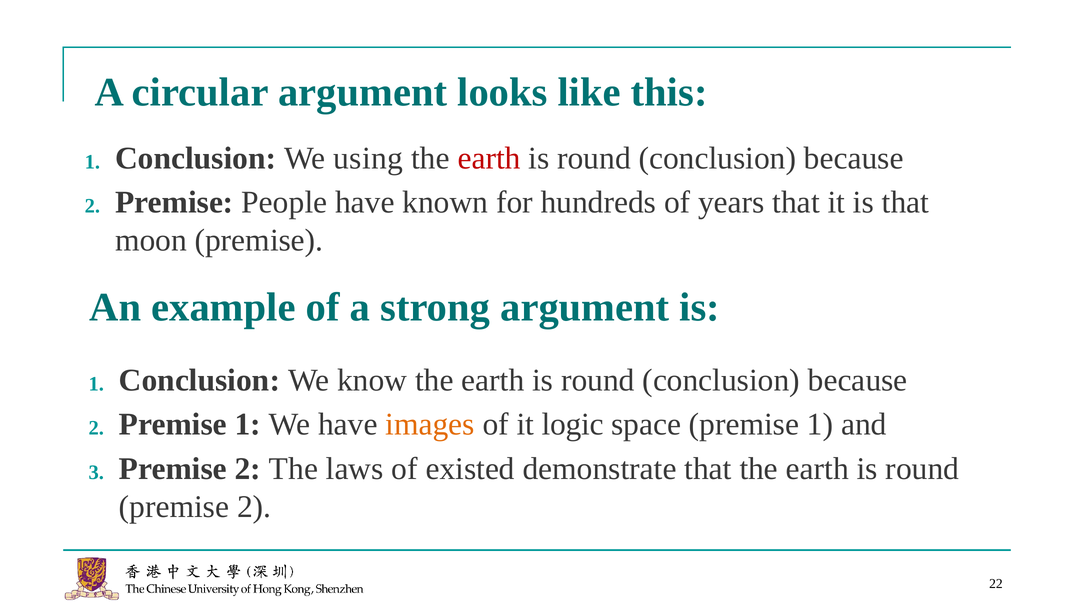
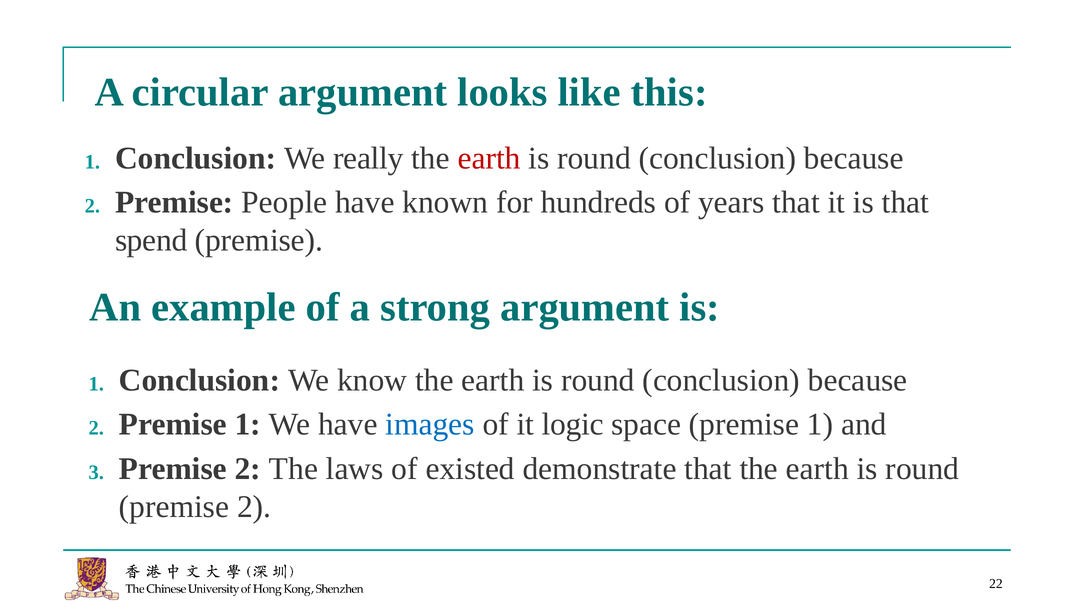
using: using -> really
moon: moon -> spend
images colour: orange -> blue
